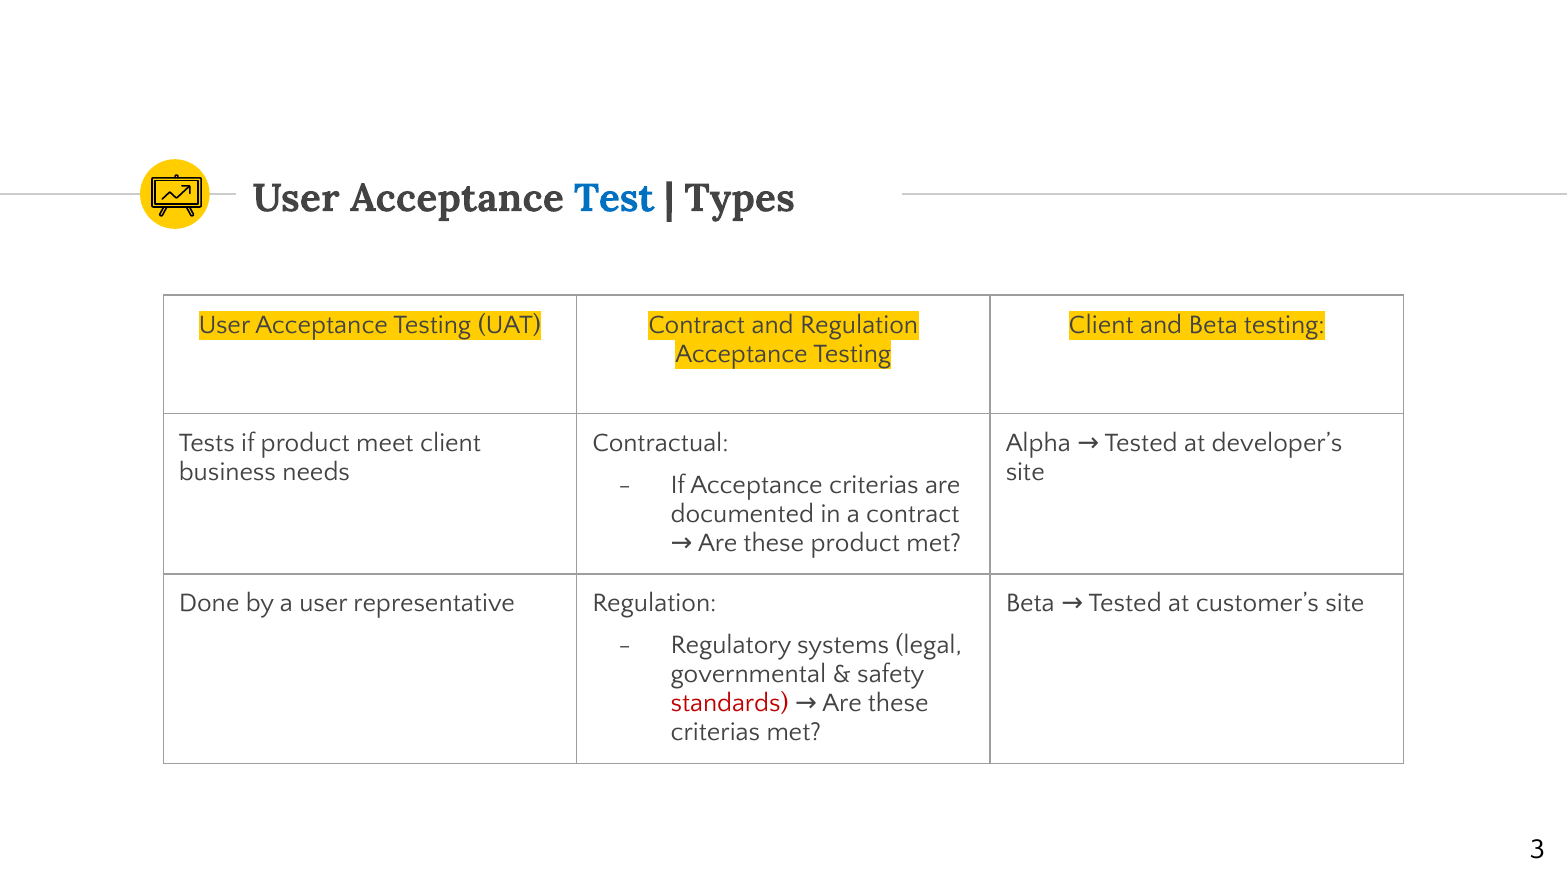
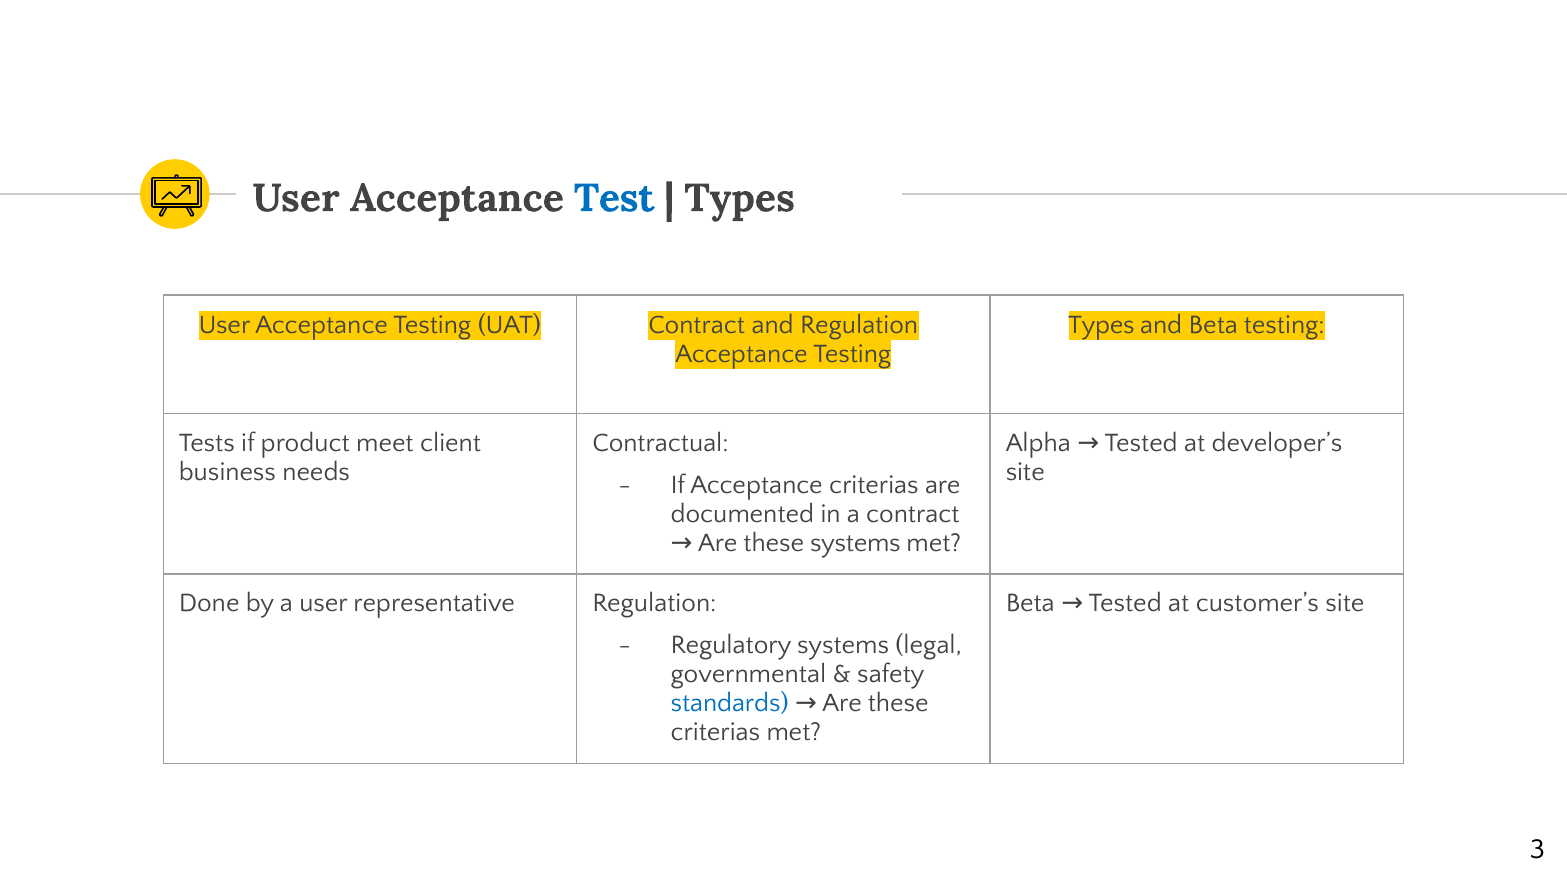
Client at (1101, 324): Client -> Types
these product: product -> systems
standards colour: red -> blue
